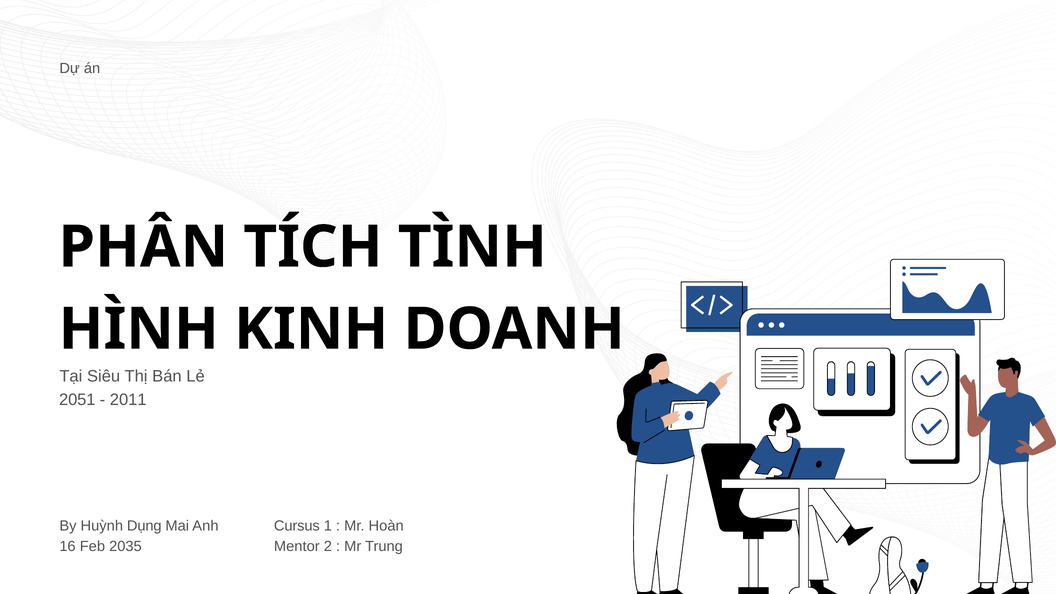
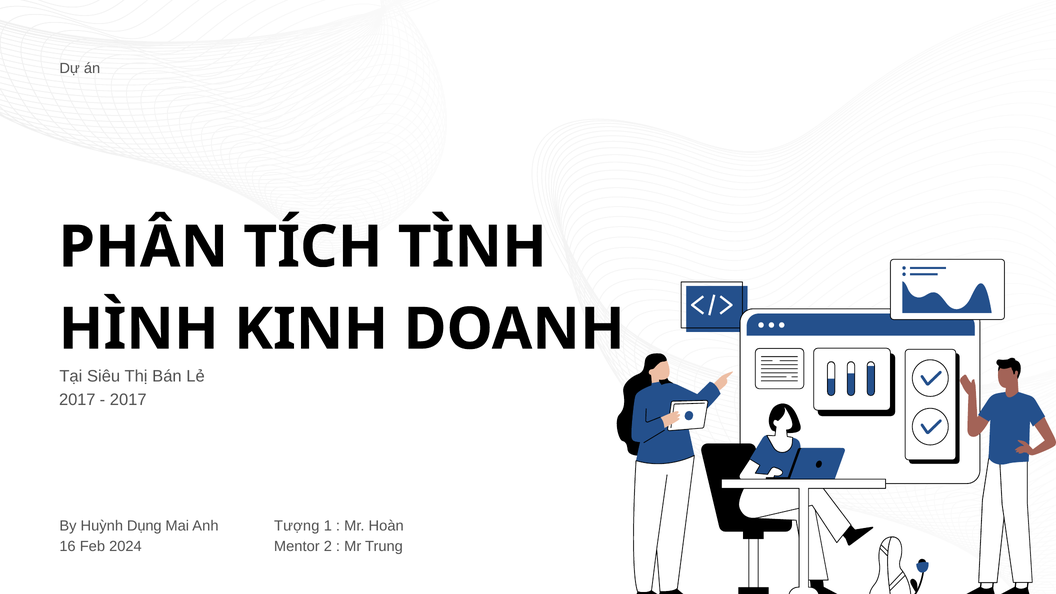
2051 at (77, 400): 2051 -> 2017
2011 at (128, 400): 2011 -> 2017
Cursus: Cursus -> Tượng
2035: 2035 -> 2024
